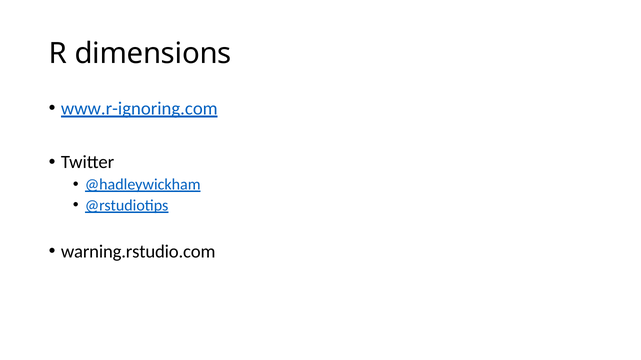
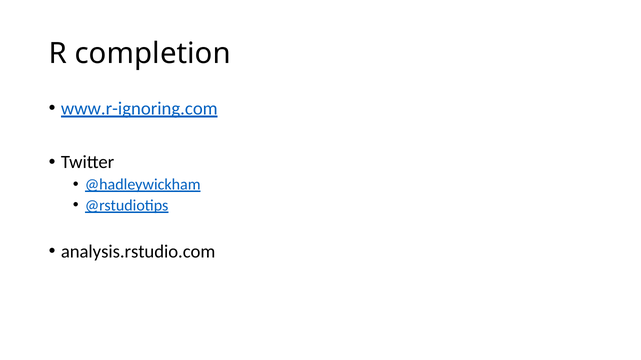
dimensions: dimensions -> completion
warning.rstudio.com: warning.rstudio.com -> analysis.rstudio.com
